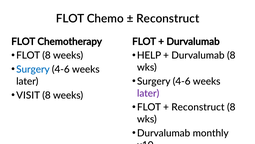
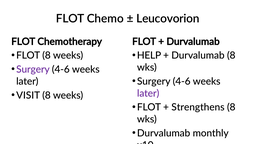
Reconstruct at (168, 19): Reconstruct -> Leucovorion
Surgery at (33, 69) colour: blue -> purple
Reconstruct at (198, 107): Reconstruct -> Strengthens
